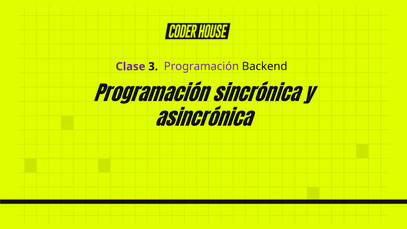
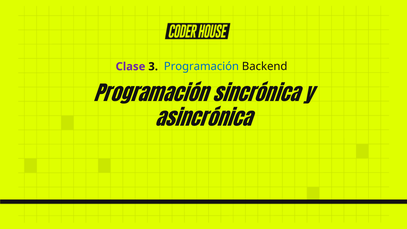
Programación at (201, 67) colour: purple -> blue
